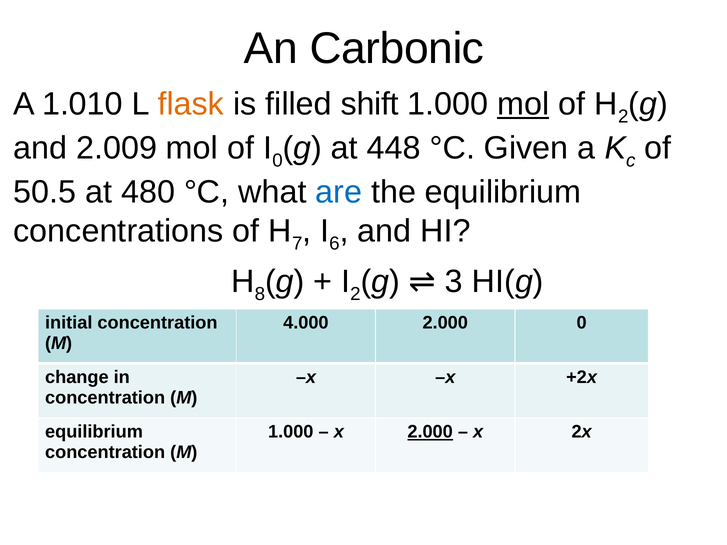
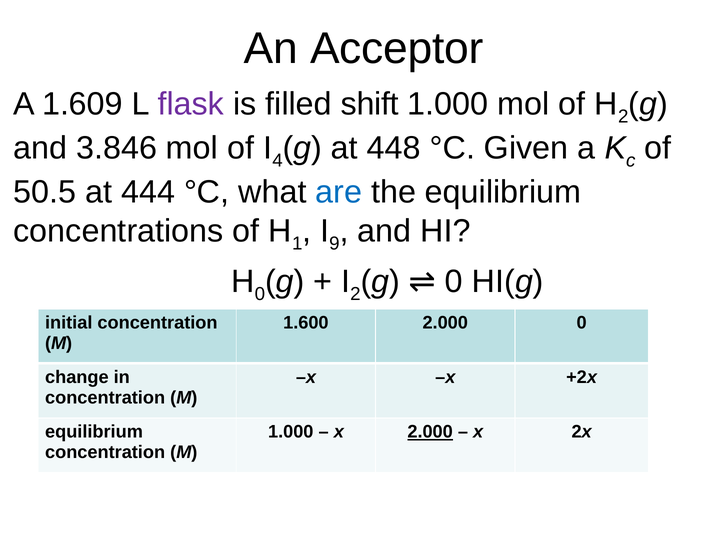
Carbonic: Carbonic -> Acceptor
1.010: 1.010 -> 1.609
flask colour: orange -> purple
mol at (523, 104) underline: present -> none
2.009: 2.009 -> 3.846
0 at (278, 161): 0 -> 4
480: 480 -> 444
7: 7 -> 1
6: 6 -> 9
8 at (260, 294): 8 -> 0
3 at (454, 282): 3 -> 0
4.000: 4.000 -> 1.600
